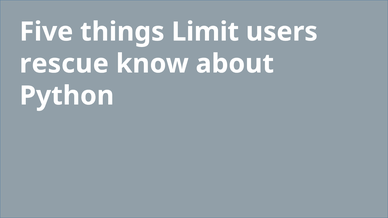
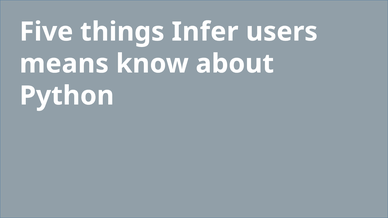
Limit: Limit -> Infer
rescue: rescue -> means
